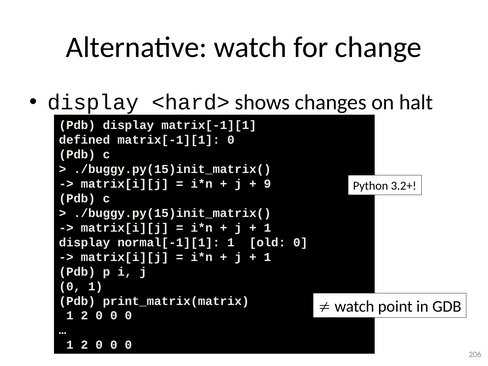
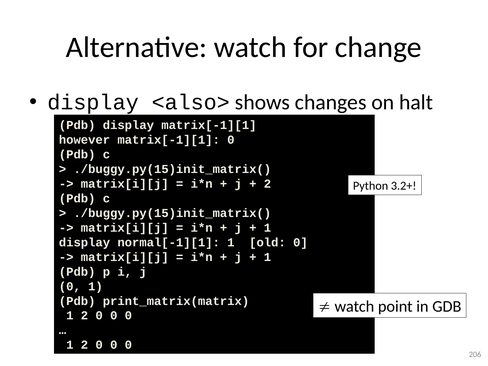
<hard>: <hard> -> <also>
defined: defined -> however
9 at (267, 184): 9 -> 2
